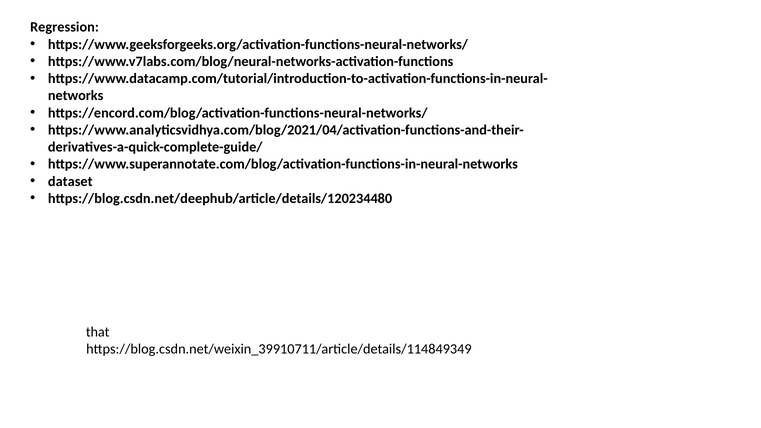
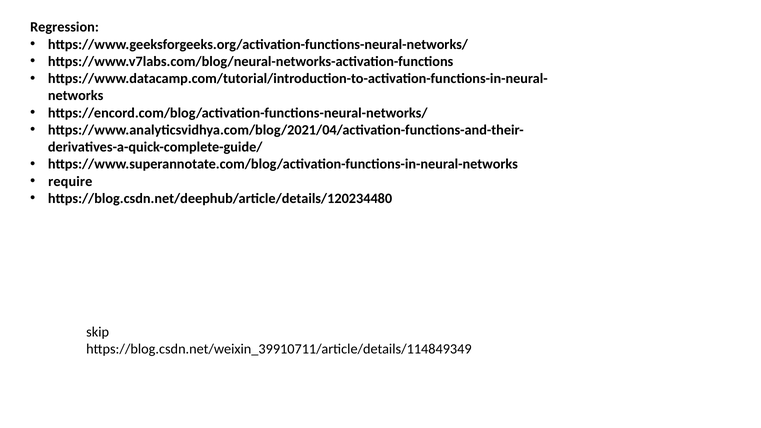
dataset: dataset -> require
that: that -> skip
